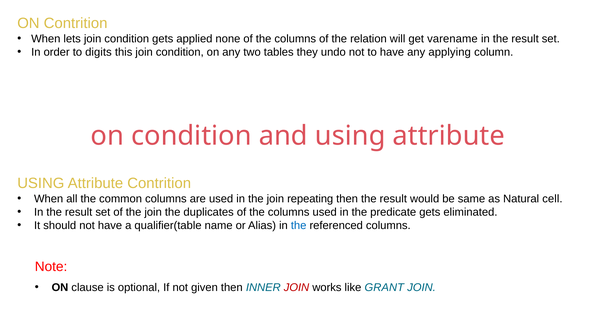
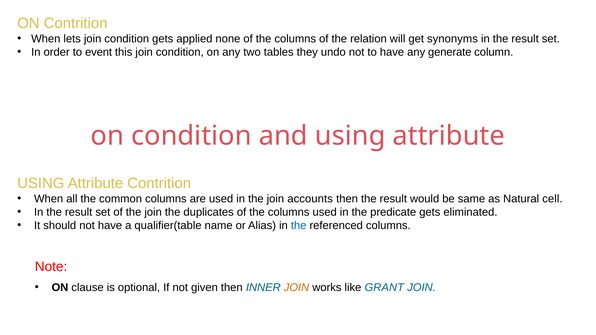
varename: varename -> synonyms
digits: digits -> event
applying: applying -> generate
repeating: repeating -> accounts
JOIN at (296, 288) colour: red -> orange
